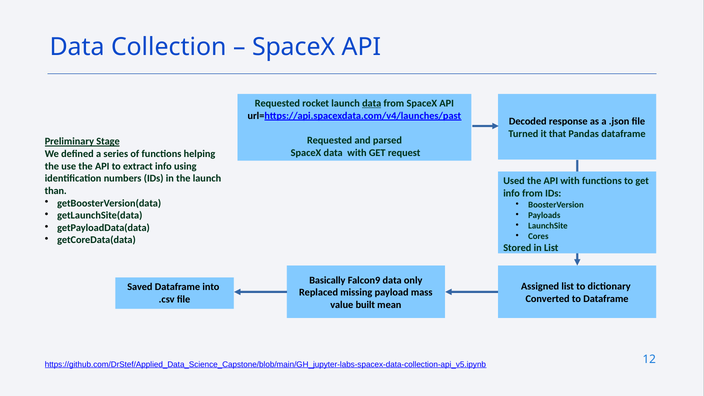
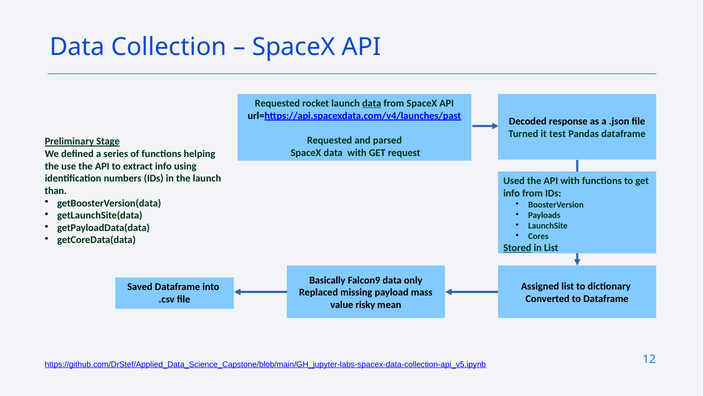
that: that -> test
Stored underline: none -> present
built: built -> risky
